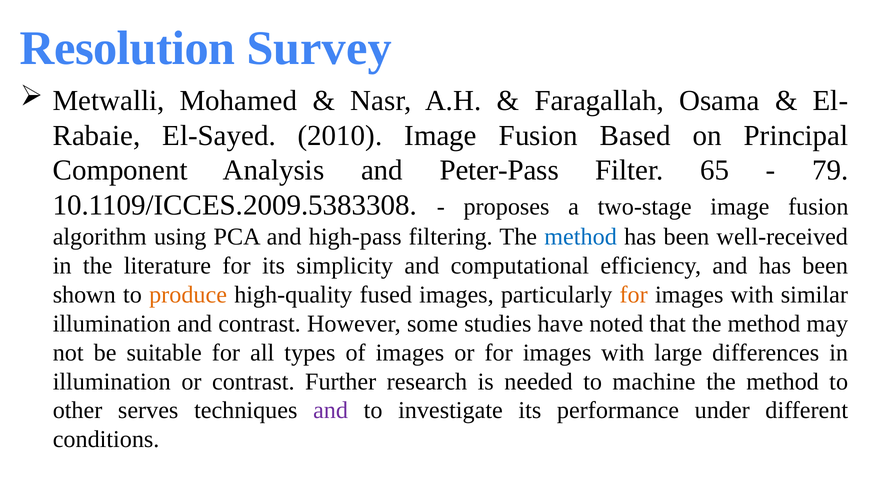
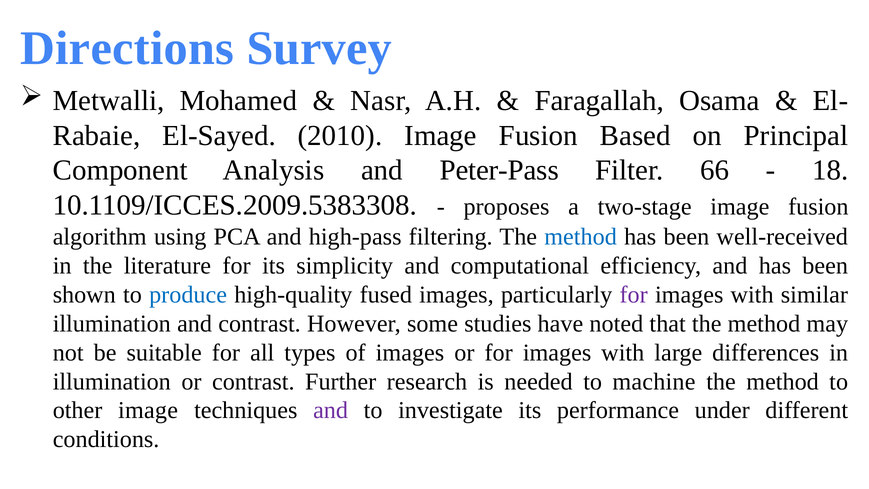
Resolution: Resolution -> Directions
65: 65 -> 66
79: 79 -> 18
produce colour: orange -> blue
for at (634, 294) colour: orange -> purple
other serves: serves -> image
